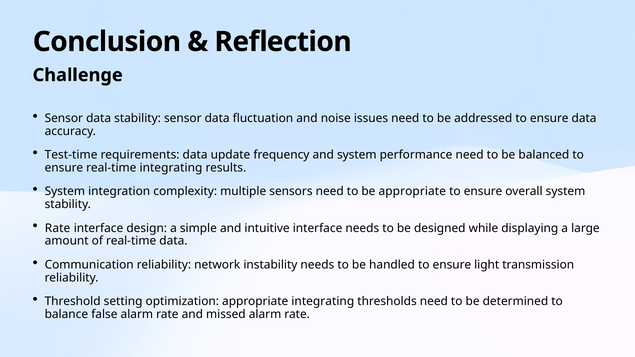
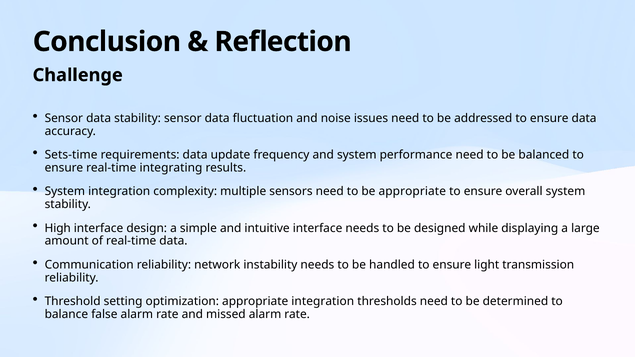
Test-time: Test-time -> Sets-time
Rate at (58, 228): Rate -> High
appropriate integrating: integrating -> integration
